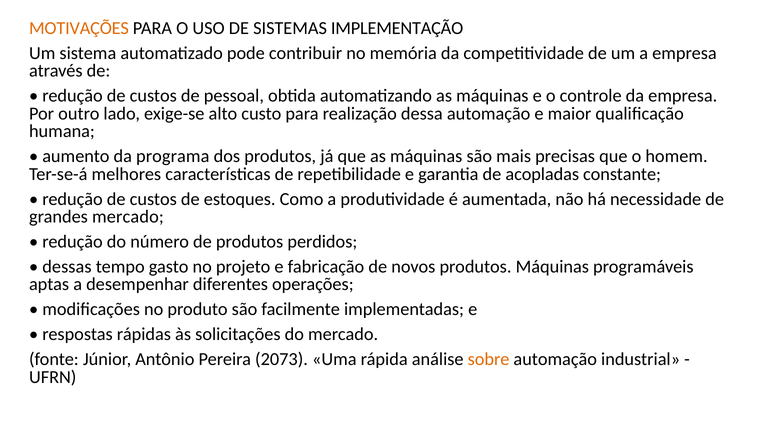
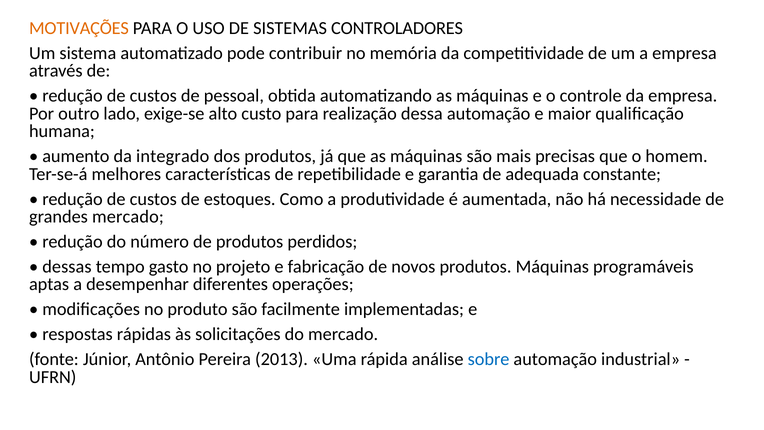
IMPLEMENTAÇÃO: IMPLEMENTAÇÃO -> CONTROLADORES
programa: programa -> integrado
acopladas: acopladas -> adequada
2073: 2073 -> 2013
sobre colour: orange -> blue
